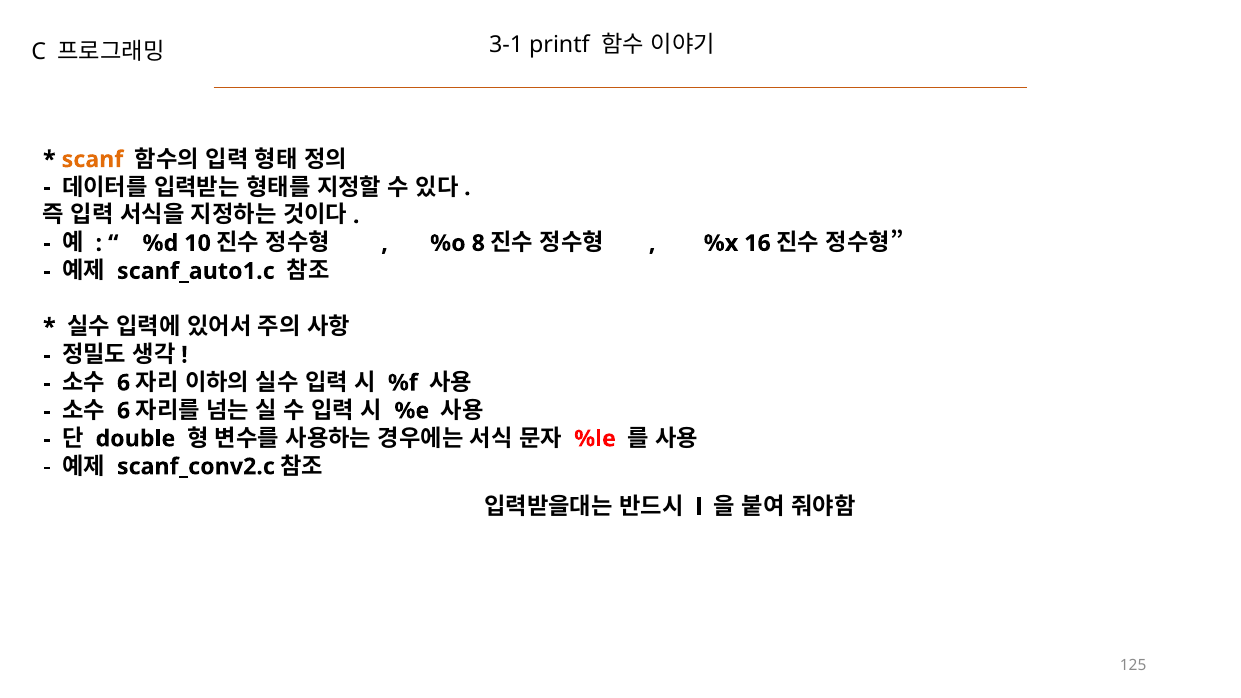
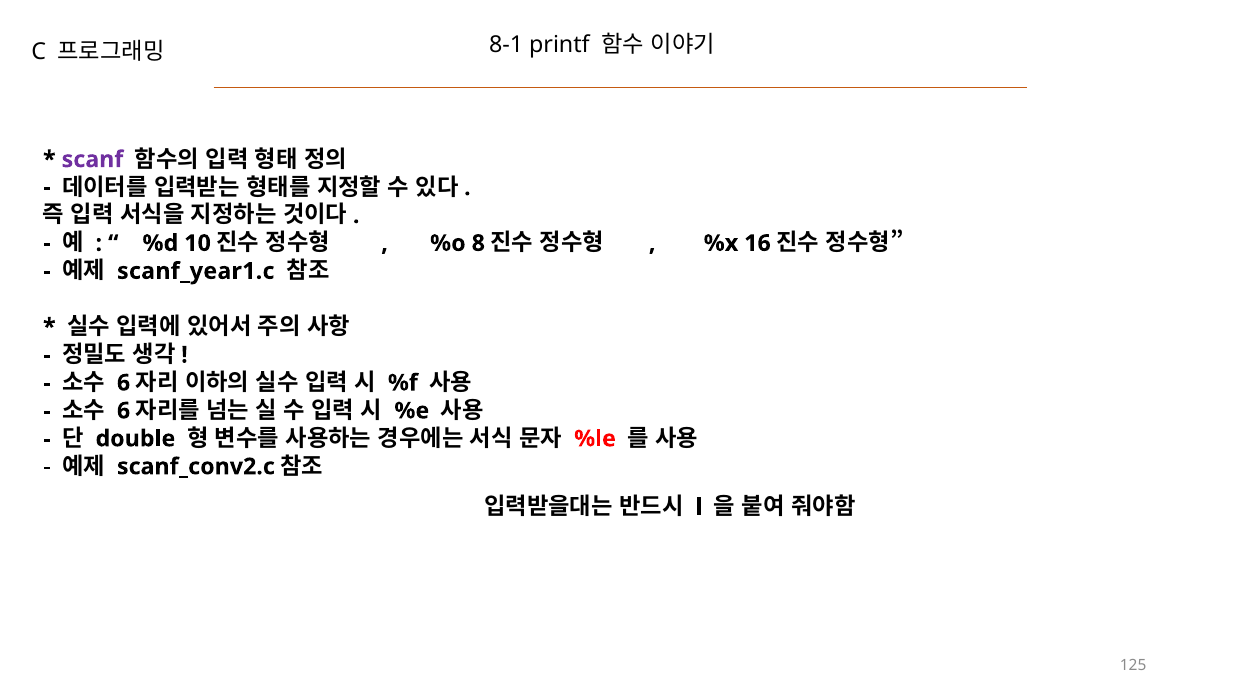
3-1: 3-1 -> 8-1
scanf colour: orange -> purple
scanf_auto1.c: scanf_auto1.c -> scanf_year1.c
